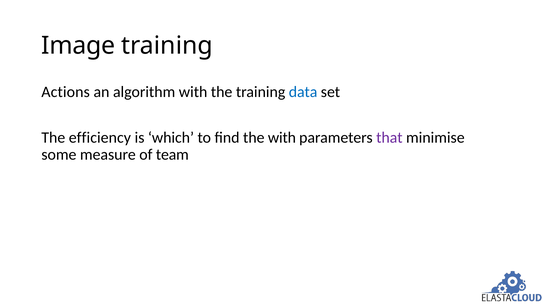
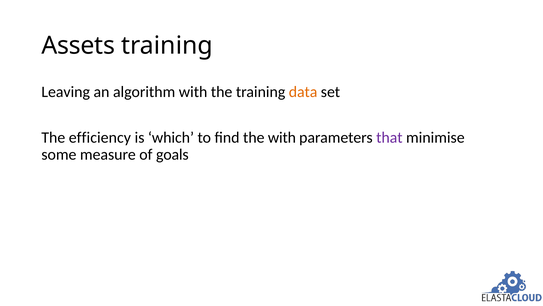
Image: Image -> Assets
Actions: Actions -> Leaving
data colour: blue -> orange
team: team -> goals
